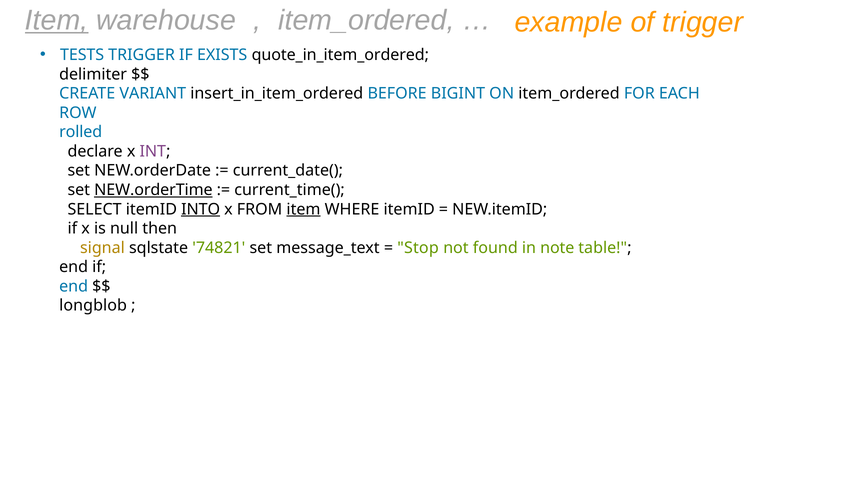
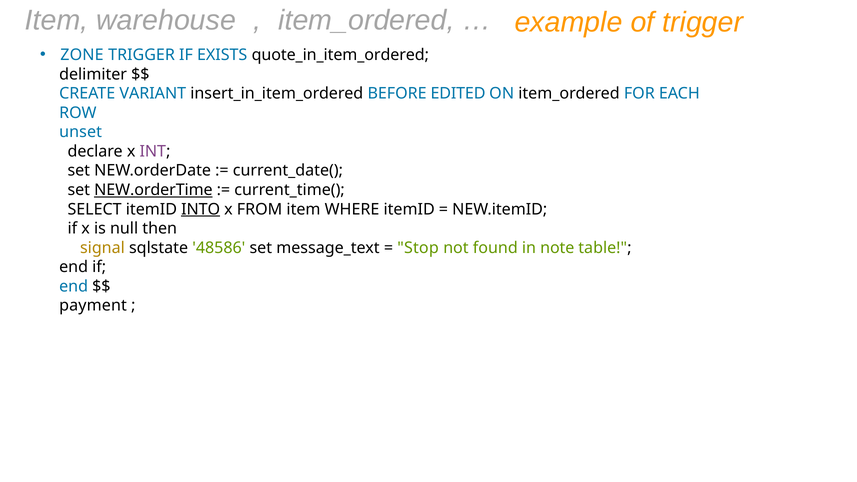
Item at (57, 20) underline: present -> none
TESTS: TESTS -> ZONE
BIGINT: BIGINT -> EDITED
rolled: rolled -> unset
item at (303, 209) underline: present -> none
74821: 74821 -> 48586
longblob: longblob -> payment
